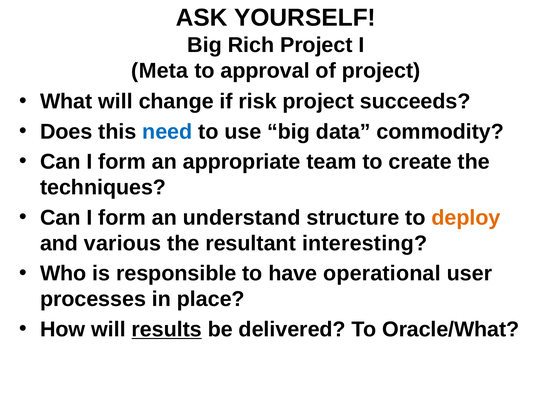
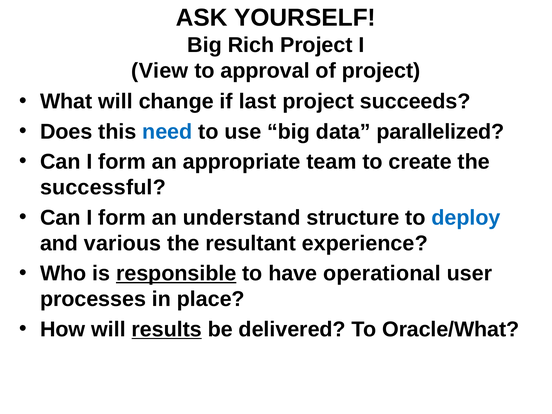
Meta: Meta -> View
risk: risk -> last
commodity: commodity -> parallelized
techniques: techniques -> successful
deploy colour: orange -> blue
interesting: interesting -> experience
responsible underline: none -> present
